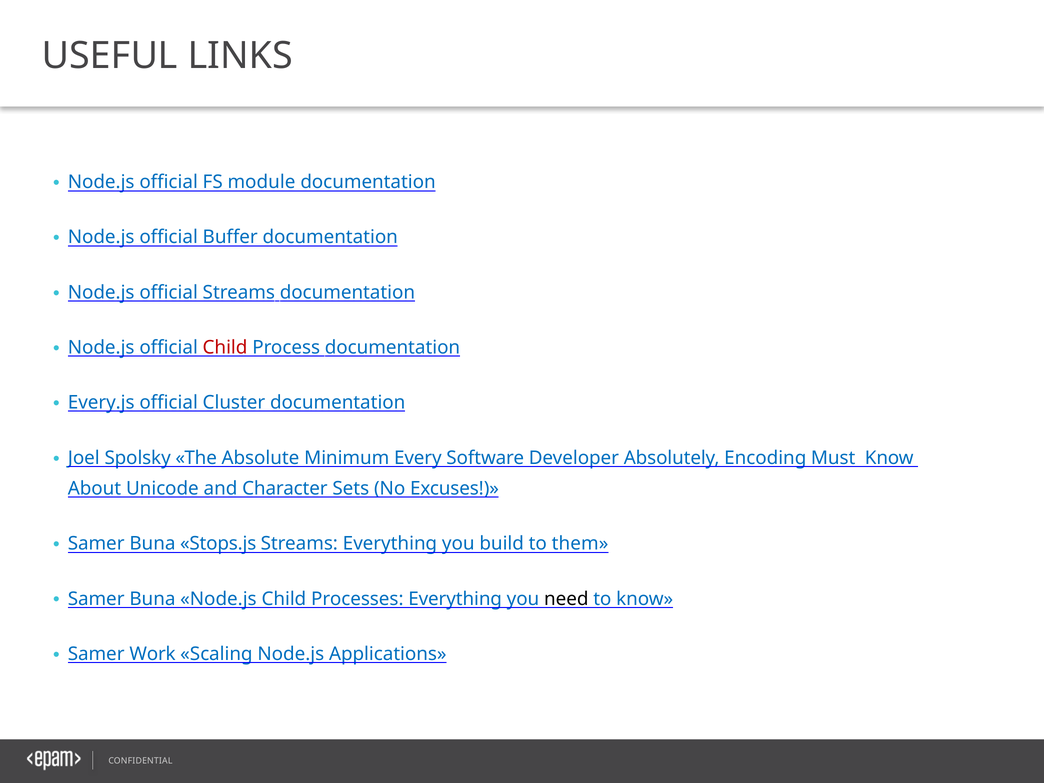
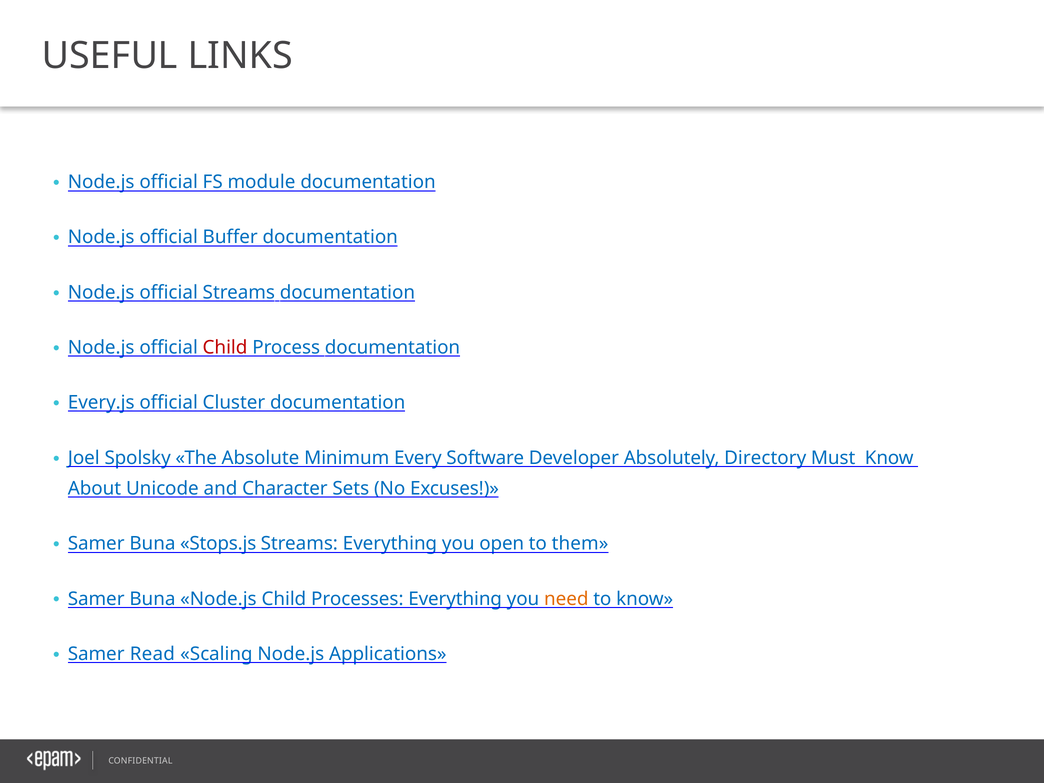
Encoding: Encoding -> Directory
build: build -> open
need colour: black -> orange
Work: Work -> Read
